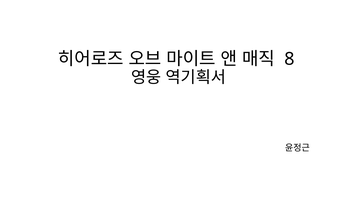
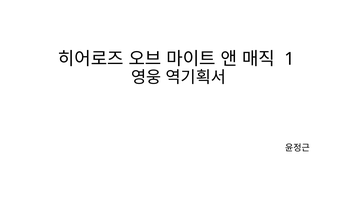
8: 8 -> 1
